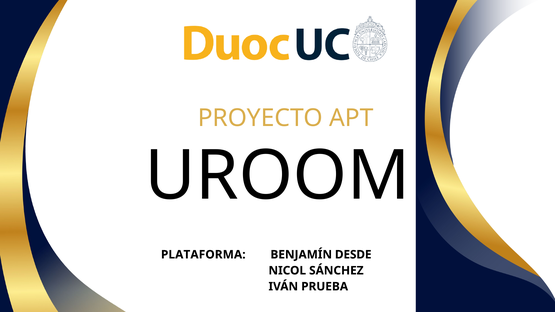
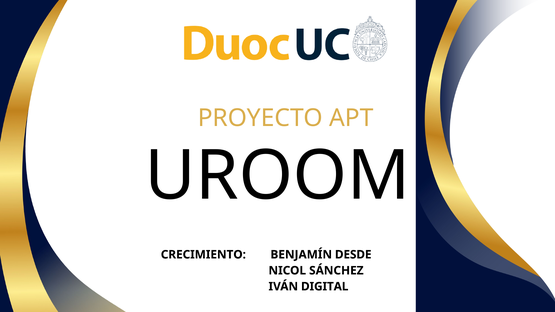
PLATAFORMA: PLATAFORMA -> CRECIMIENTO
PRUEBA: PRUEBA -> DIGITAL
